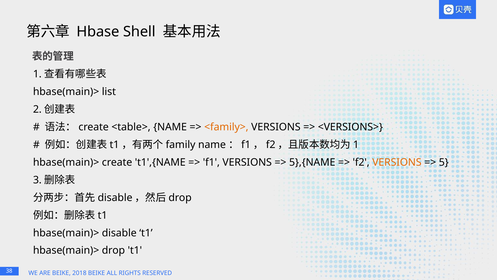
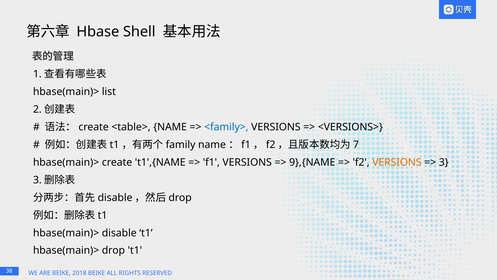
<family> colour: orange -> blue
1 at (356, 145): 1 -> 7
5},{NAME: 5},{NAME -> 9},{NAME
5 at (444, 162): 5 -> 3
